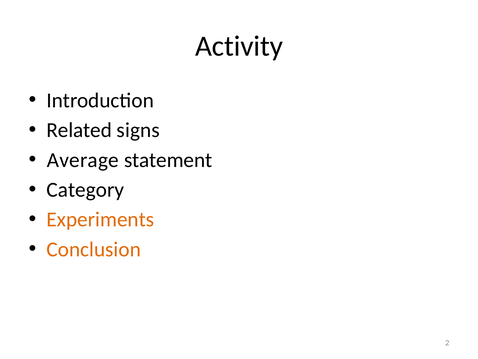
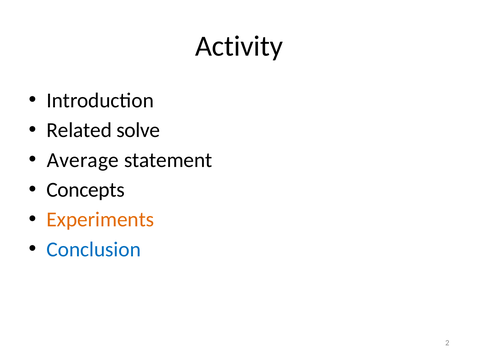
signs: signs -> solve
Category: Category -> Concepts
Conclusion colour: orange -> blue
